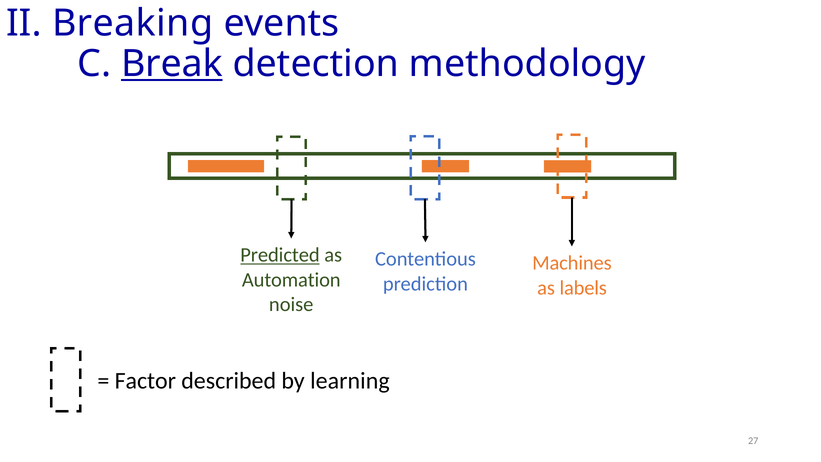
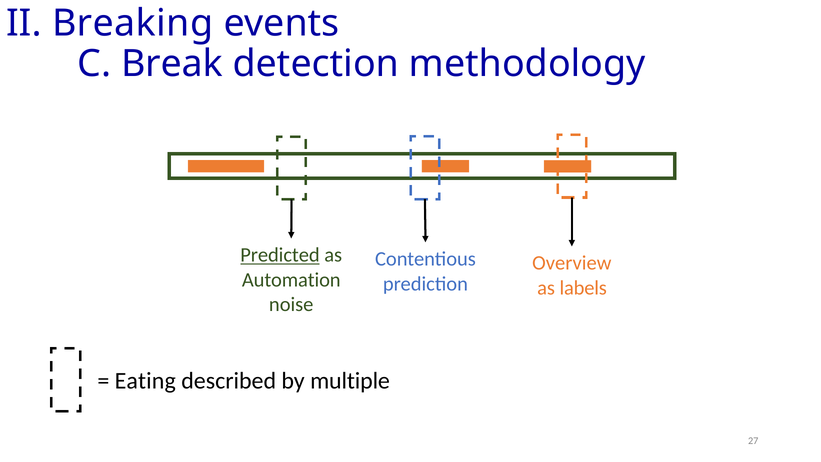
Break underline: present -> none
Machines: Machines -> Overview
Factor: Factor -> Eating
learning: learning -> multiple
